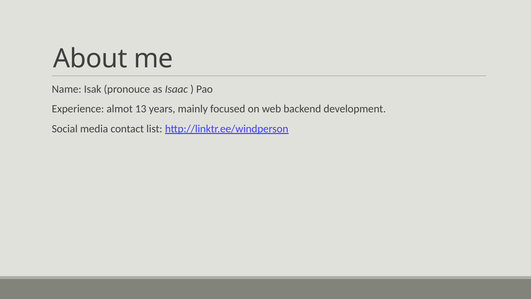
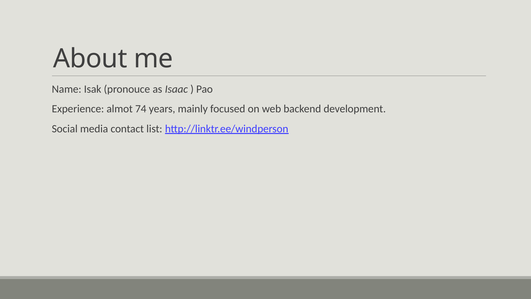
13: 13 -> 74
